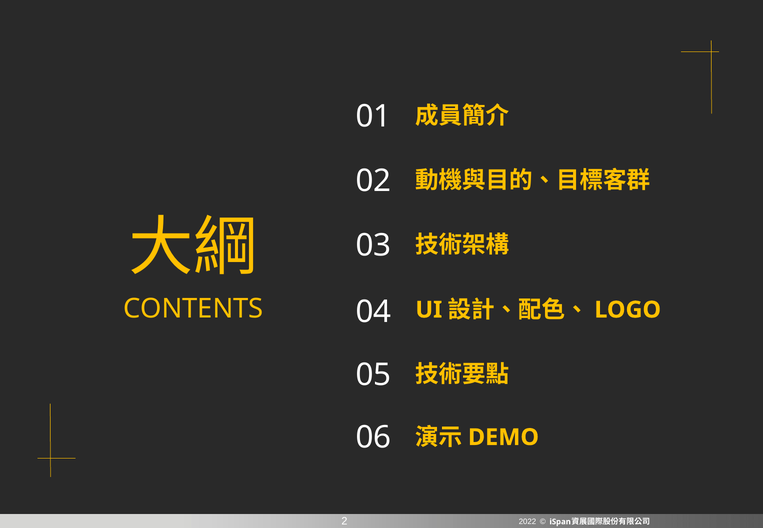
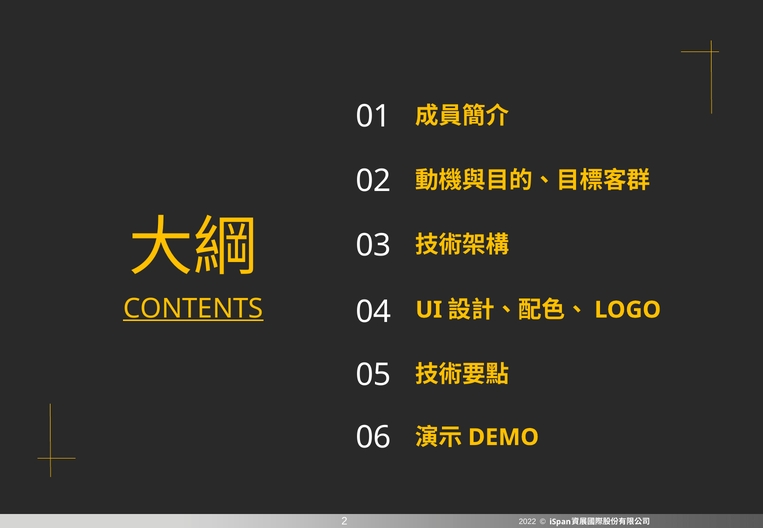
CONTENTS underline: none -> present
